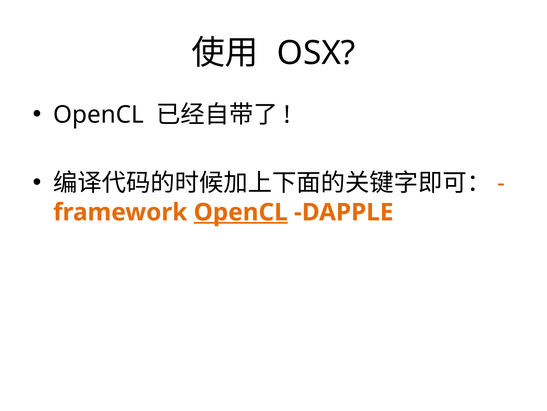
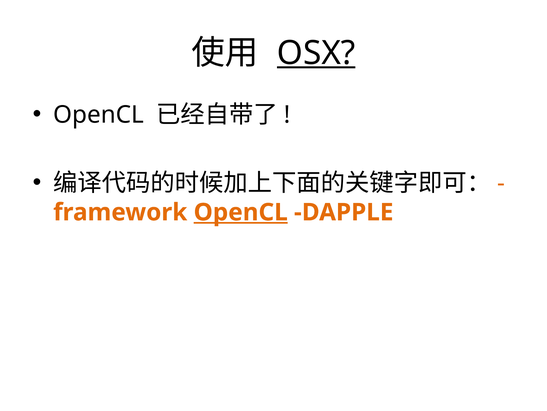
OSX underline: none -> present
